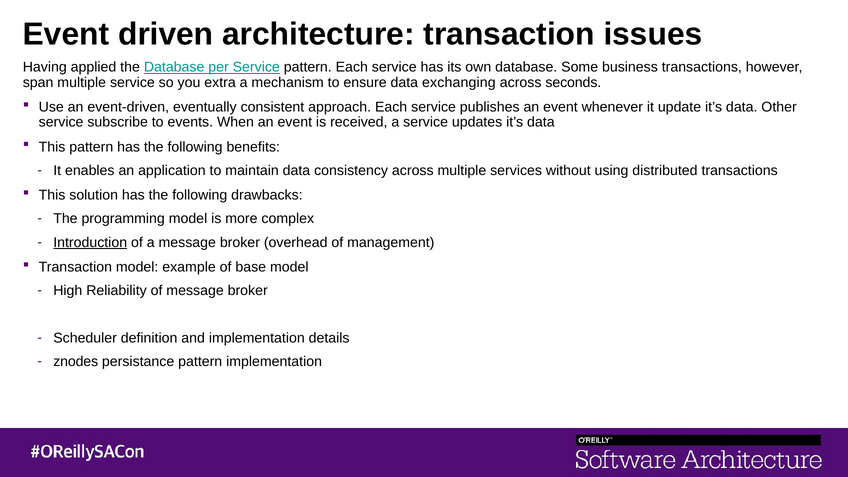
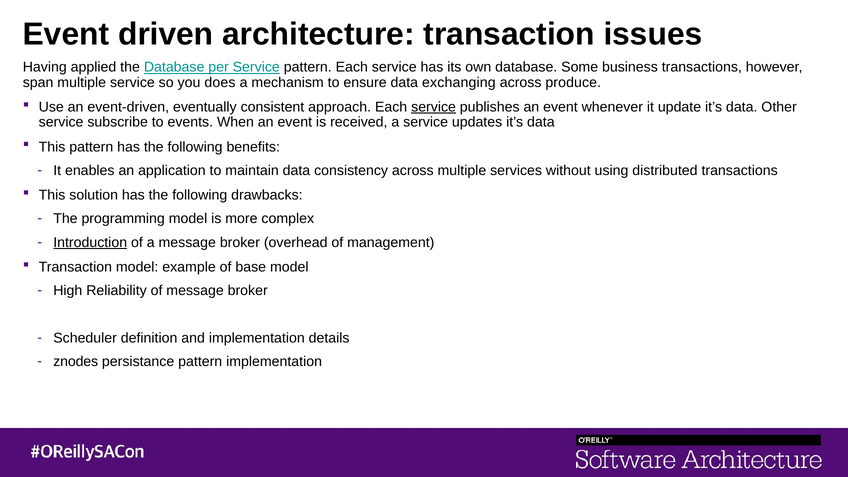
extra: extra -> does
seconds: seconds -> produce
service at (434, 107) underline: none -> present
